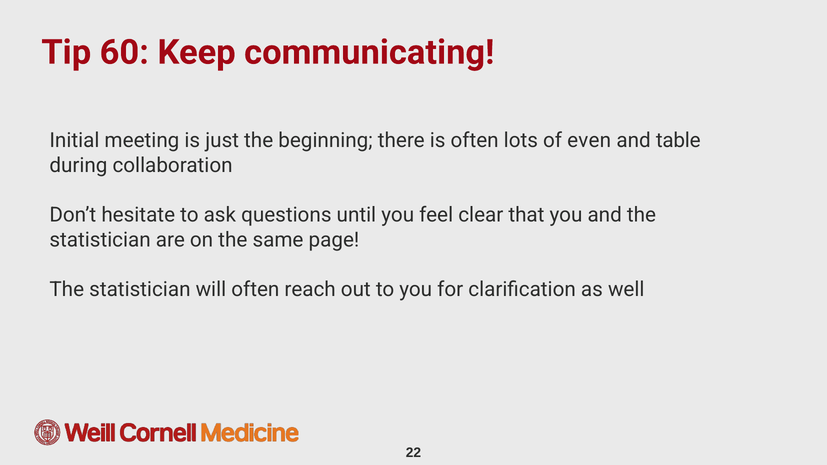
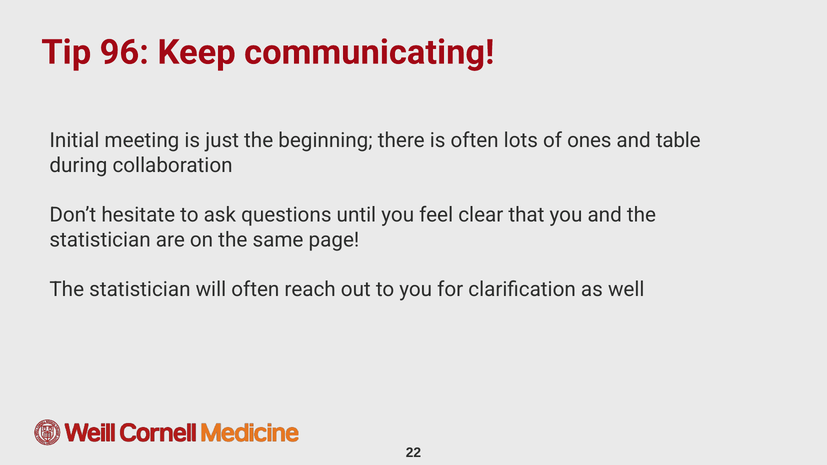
60: 60 -> 96
even: even -> ones
